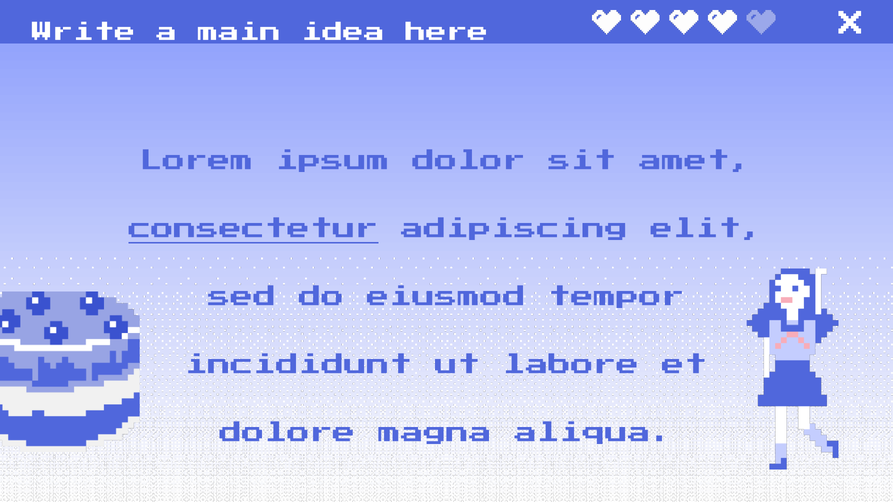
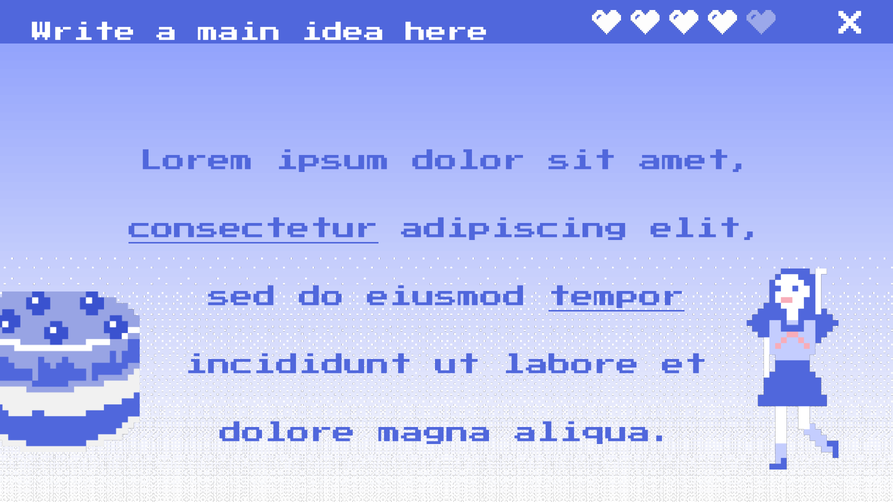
tempor underline: none -> present
